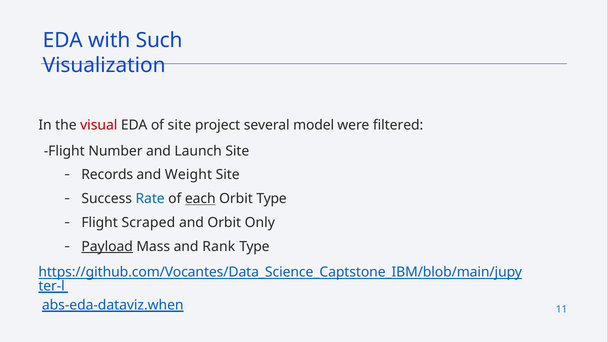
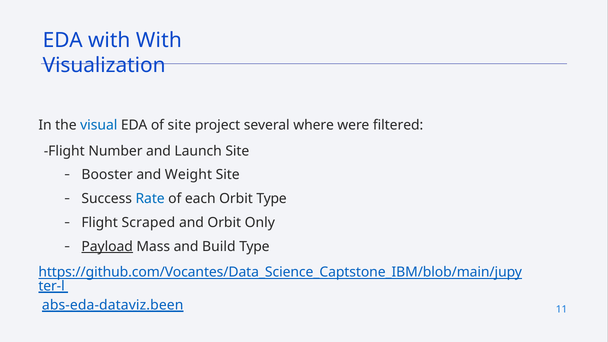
with Such: Such -> With
visual colour: red -> blue
model: model -> where
Records: Records -> Booster
each underline: present -> none
Rank: Rank -> Build
abs-eda-dataviz.when: abs-eda-dataviz.when -> abs-eda-dataviz.been
